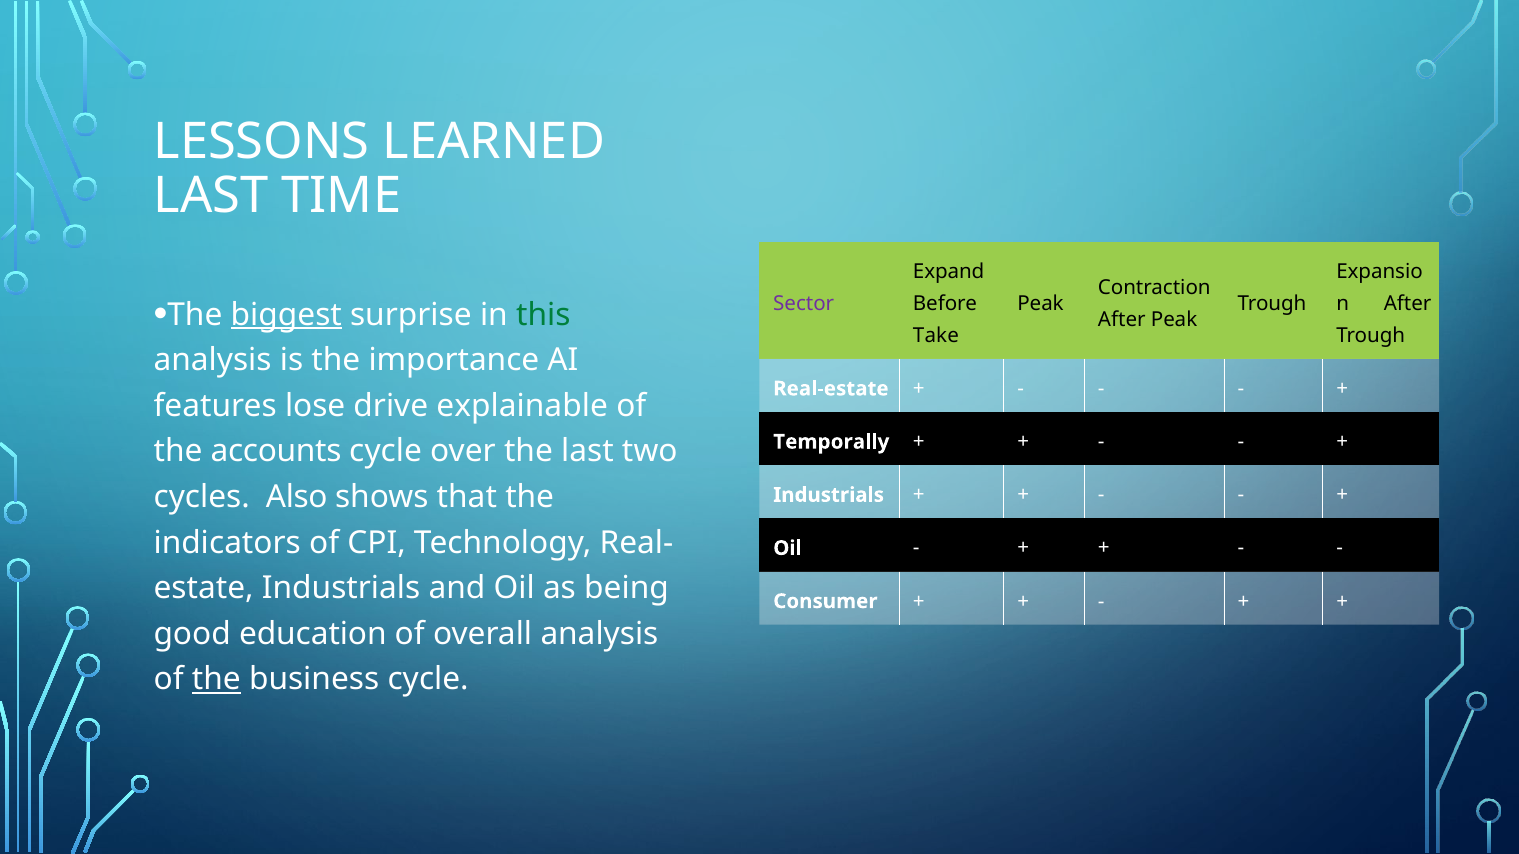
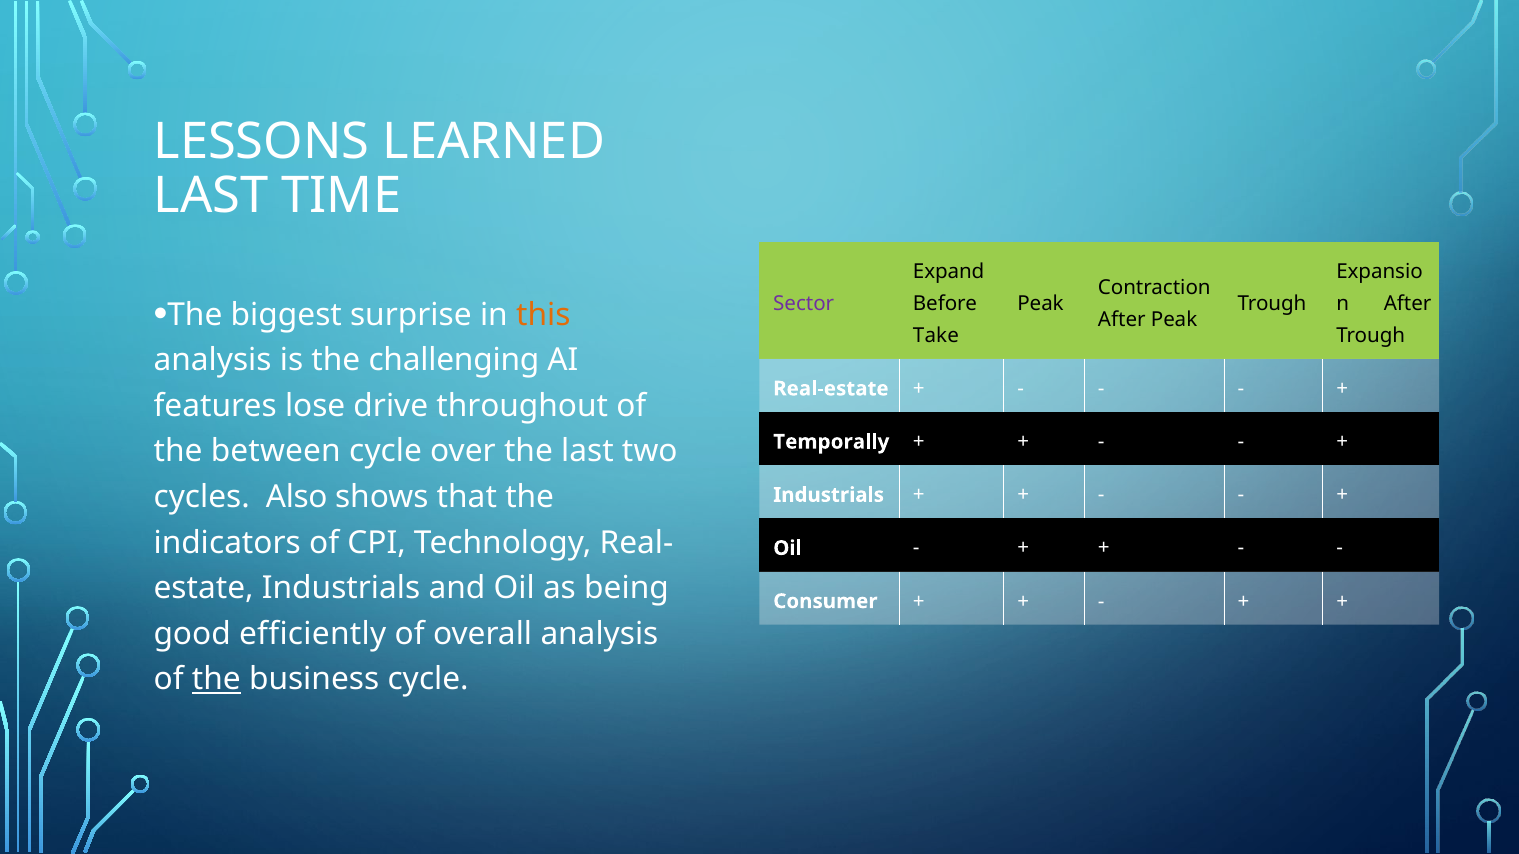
biggest underline: present -> none
this colour: green -> orange
importance: importance -> challenging
explainable: explainable -> throughout
accounts: accounts -> between
education: education -> efficiently
